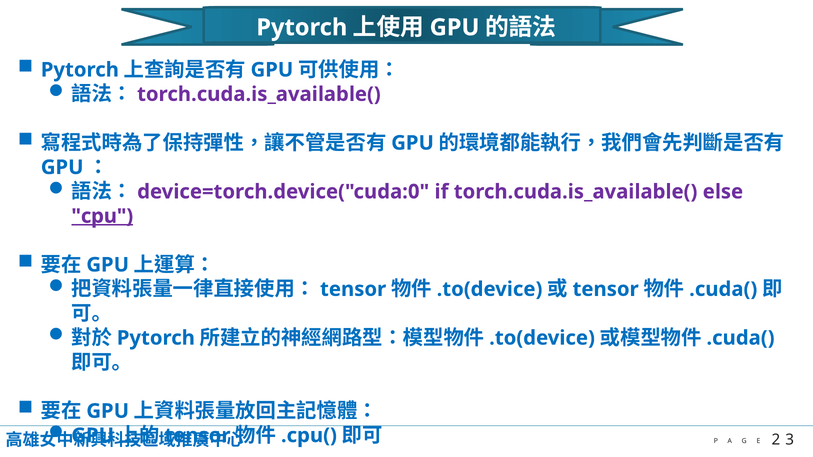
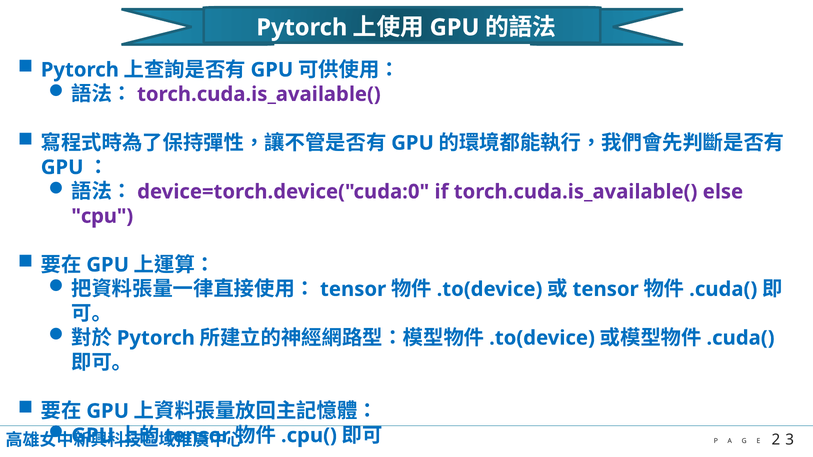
cpu underline: present -> none
